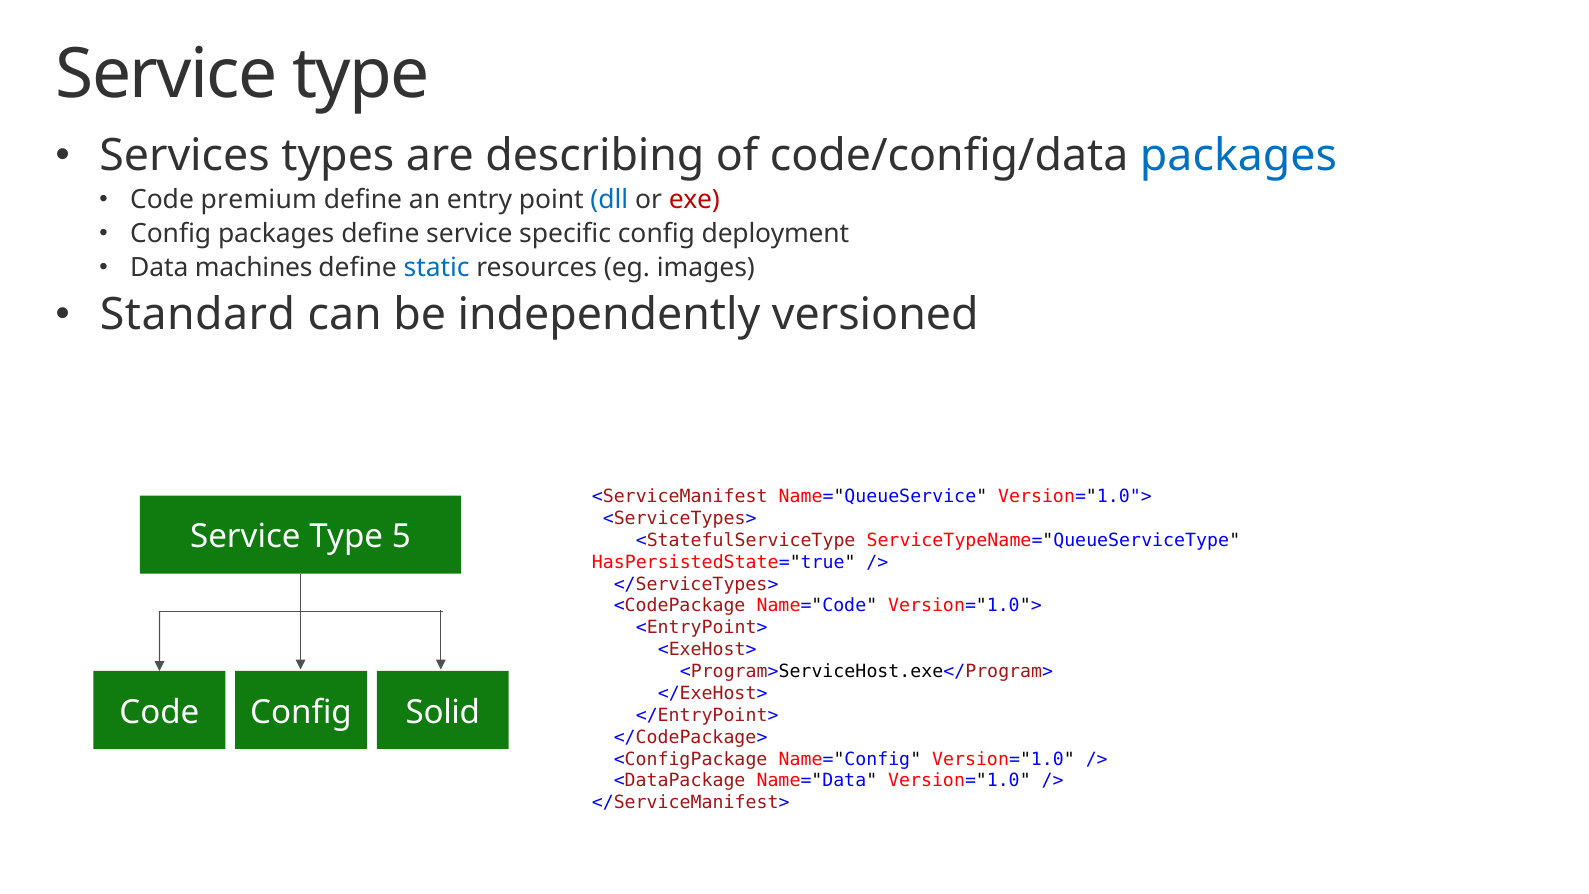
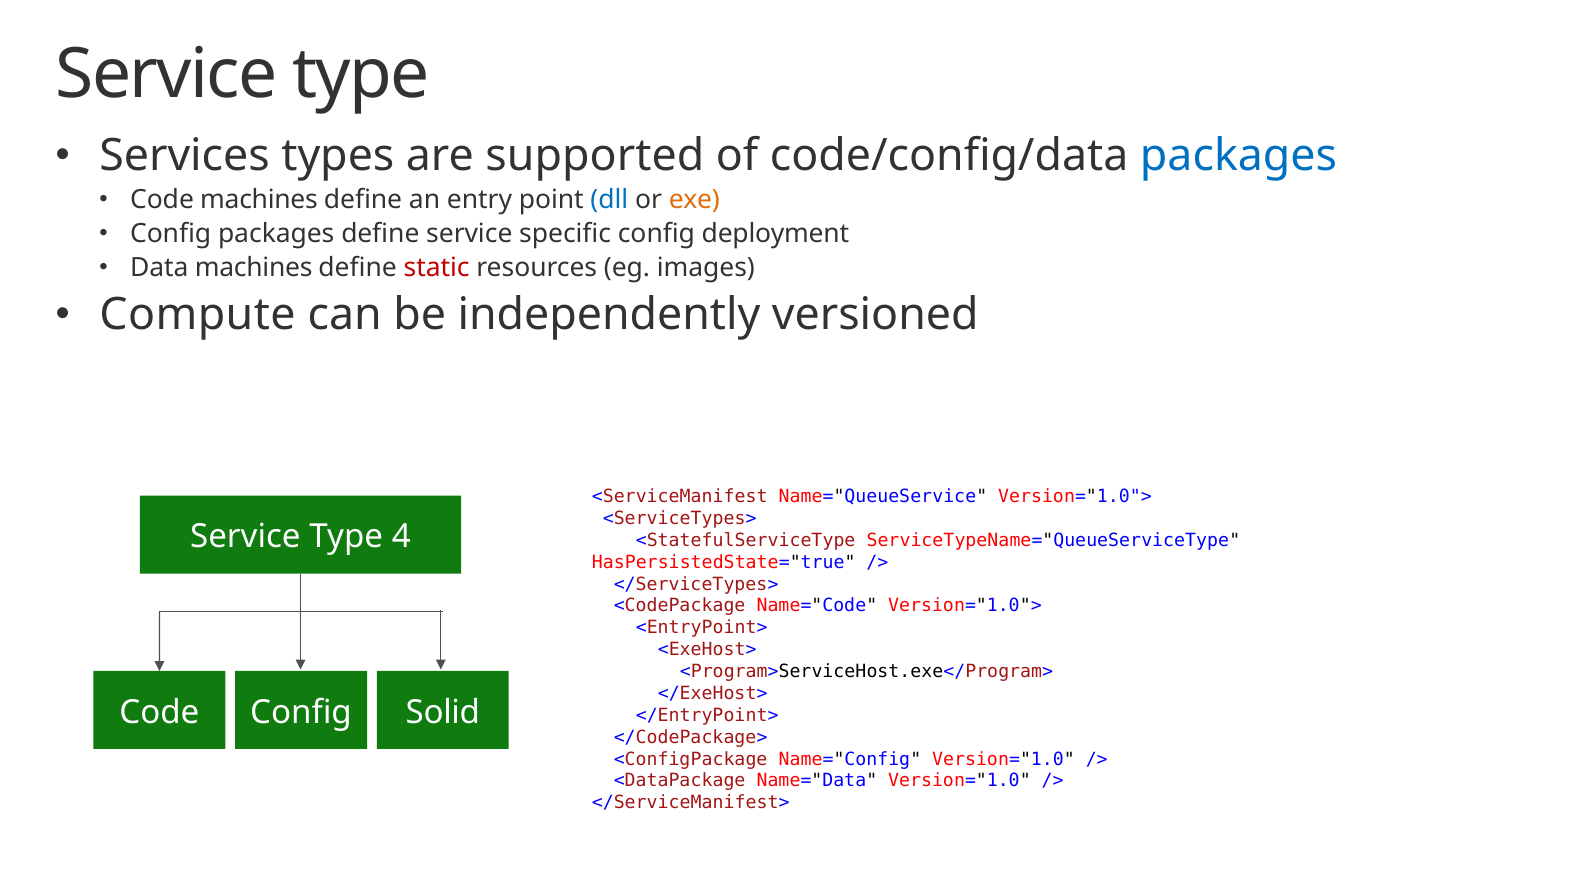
describing: describing -> supported
Code premium: premium -> machines
exe colour: red -> orange
static colour: blue -> red
Standard: Standard -> Compute
5: 5 -> 4
